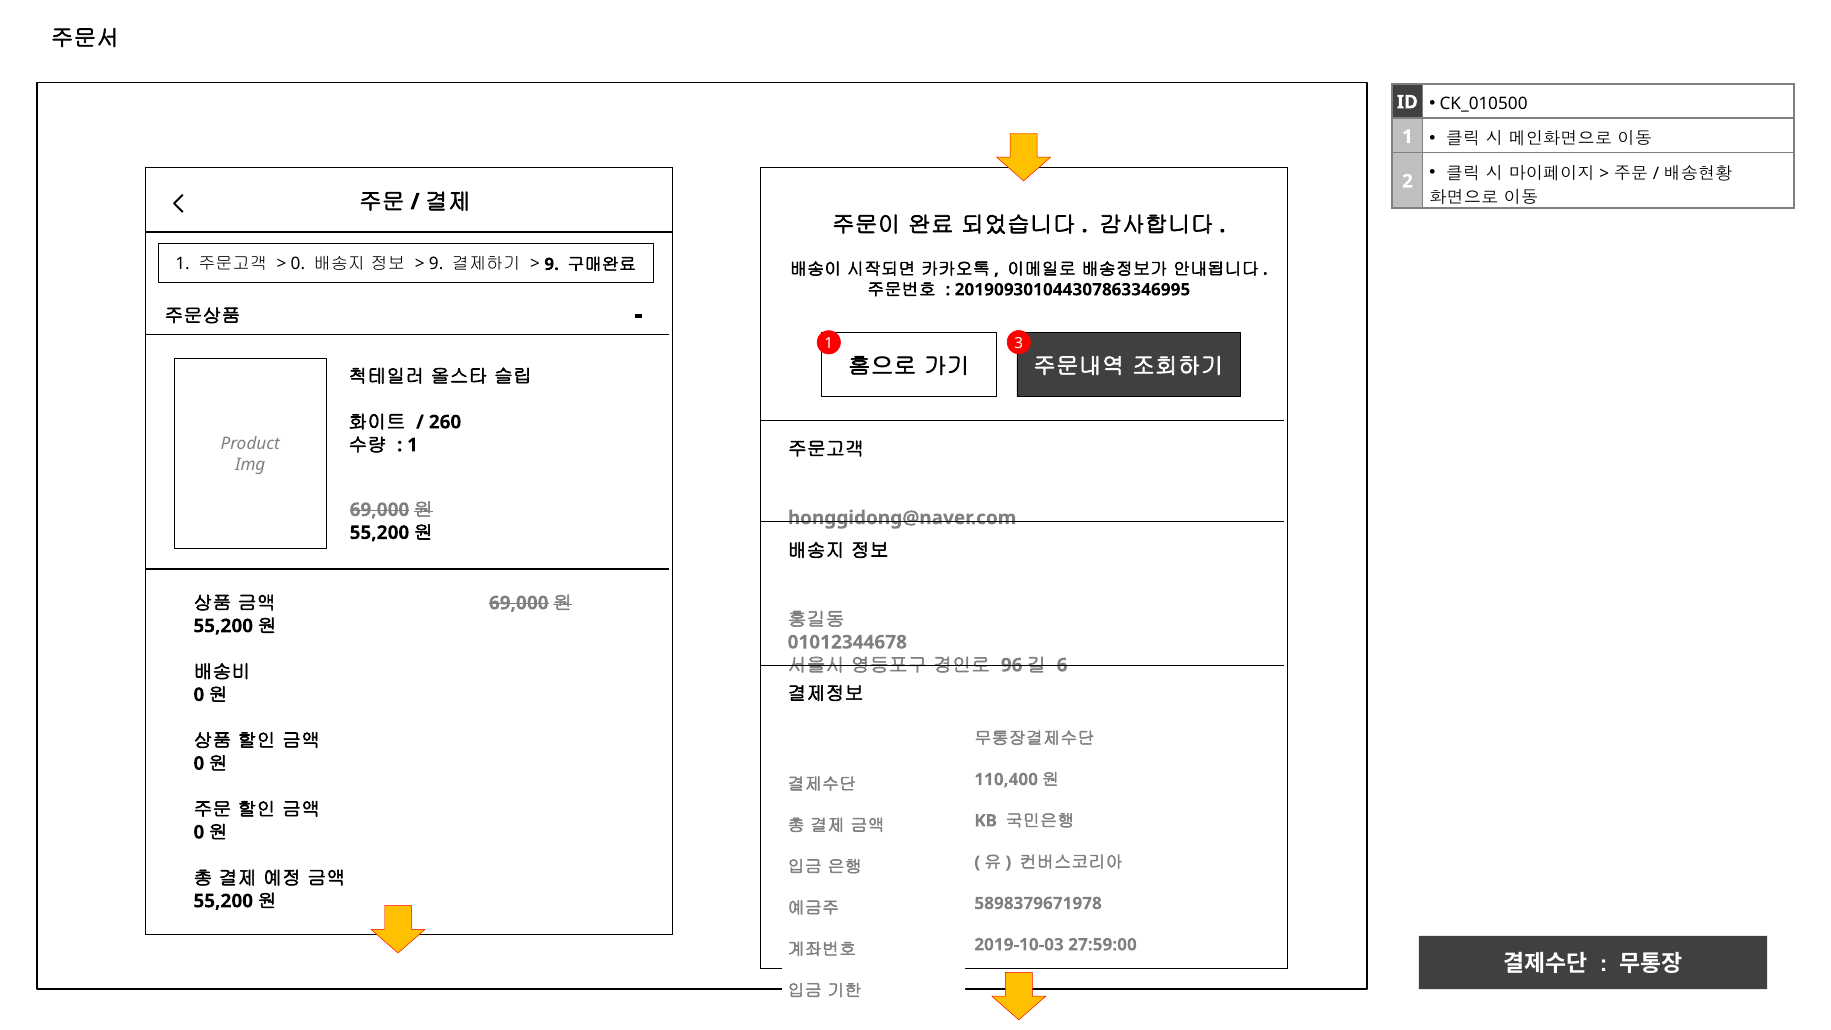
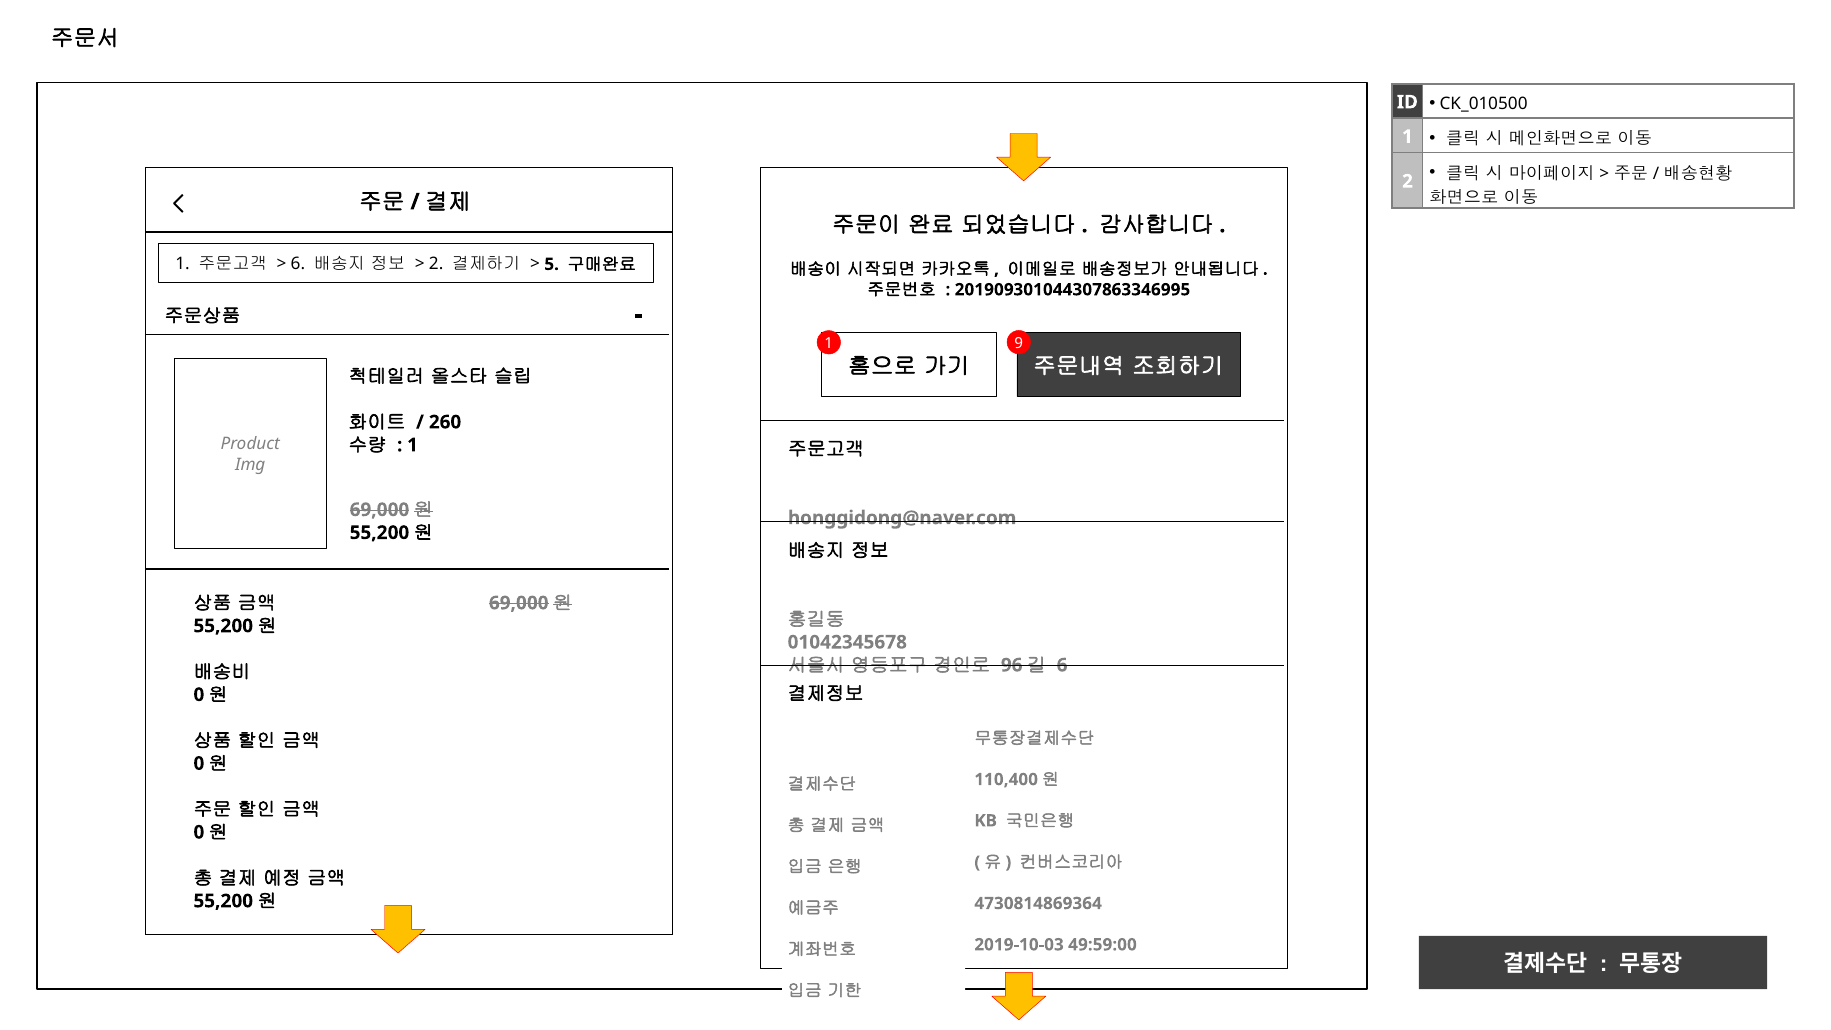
0 at (298, 264): 0 -> 6
9 at (436, 264): 9 -> 2
9 at (552, 264): 9 -> 5
3: 3 -> 9
01012344678: 01012344678 -> 01042345678
5898379671978: 5898379671978 -> 4730814869364
27:59:00: 27:59:00 -> 49:59:00
